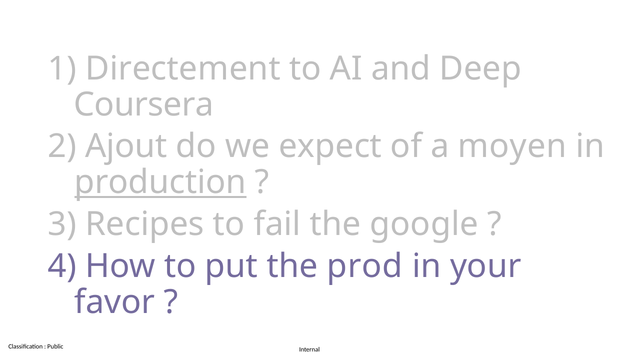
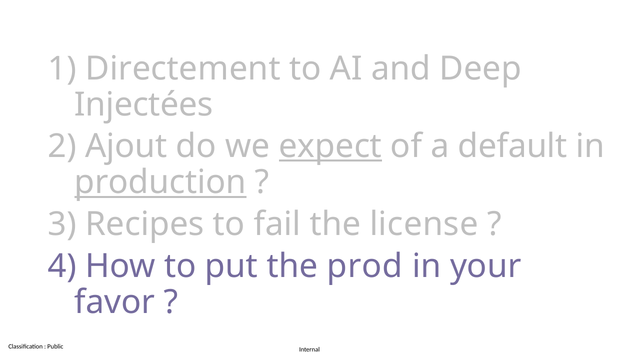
Coursera: Coursera -> Injectées
expect underline: none -> present
moyen: moyen -> default
google: google -> license
